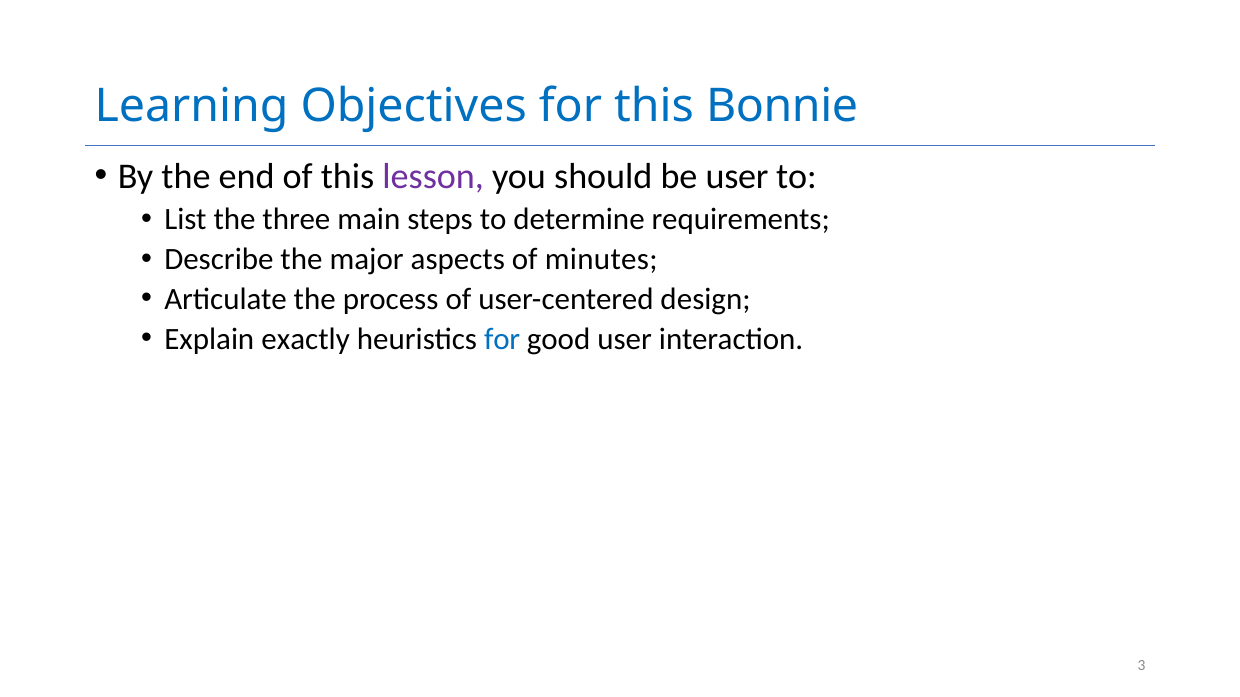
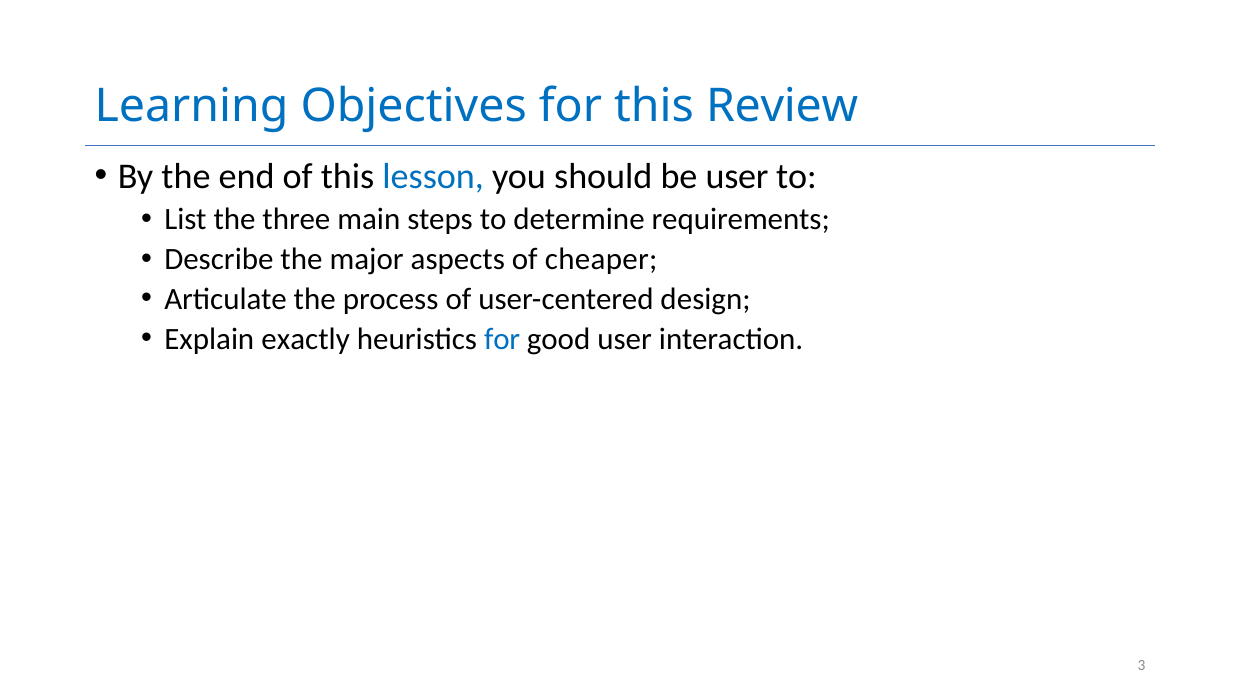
Bonnie: Bonnie -> Review
lesson colour: purple -> blue
minutes: minutes -> cheaper
